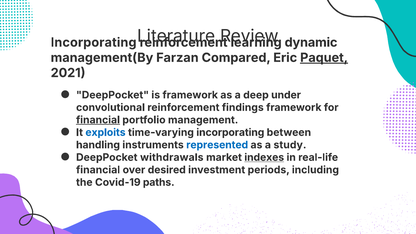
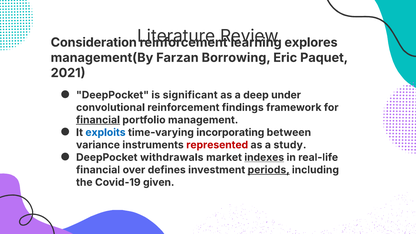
Incorporating at (94, 42): Incorporating -> Consideration
dynamic: dynamic -> explores
Compared: Compared -> Borrowing
Paquet underline: present -> none
is framework: framework -> significant
handling: handling -> variance
represented colour: blue -> red
desired: desired -> defines
periods underline: none -> present
paths: paths -> given
